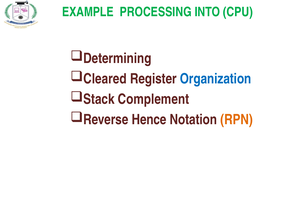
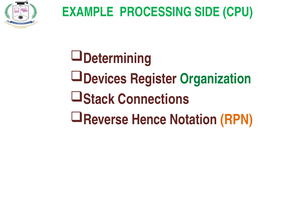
INTO: INTO -> SIDE
Cleared: Cleared -> Devices
Organization colour: blue -> green
Complement: Complement -> Connections
